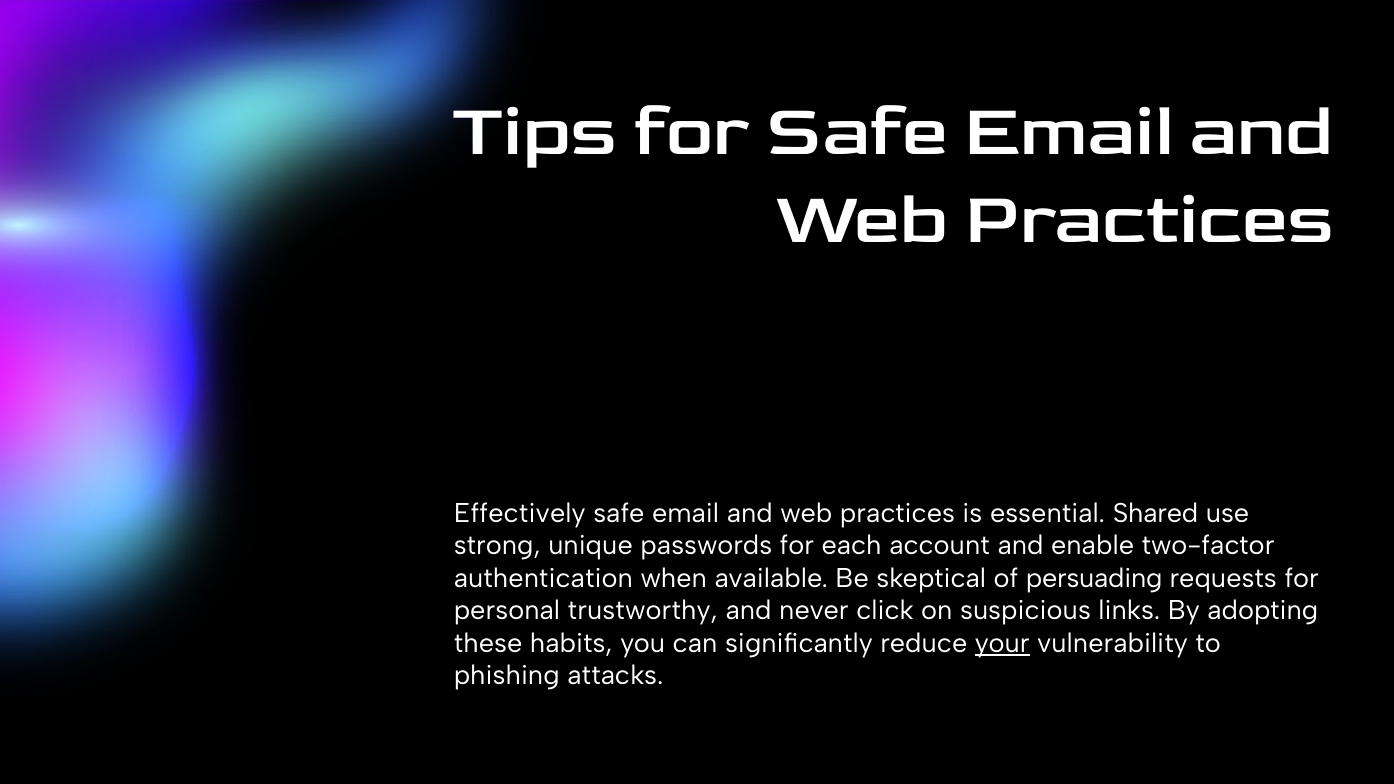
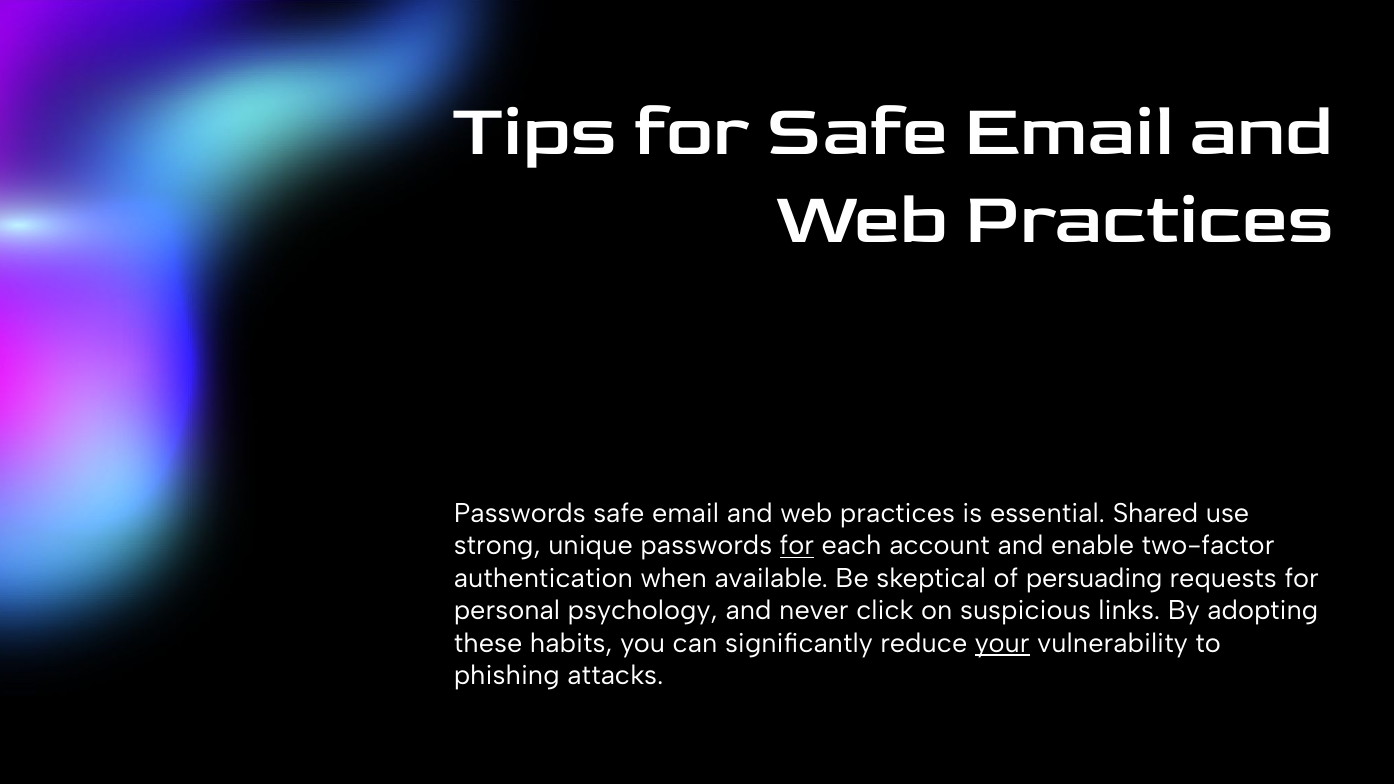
Effectively at (520, 513): Effectively -> Passwords
for at (797, 546) underline: none -> present
trustworthy: trustworthy -> psychology
